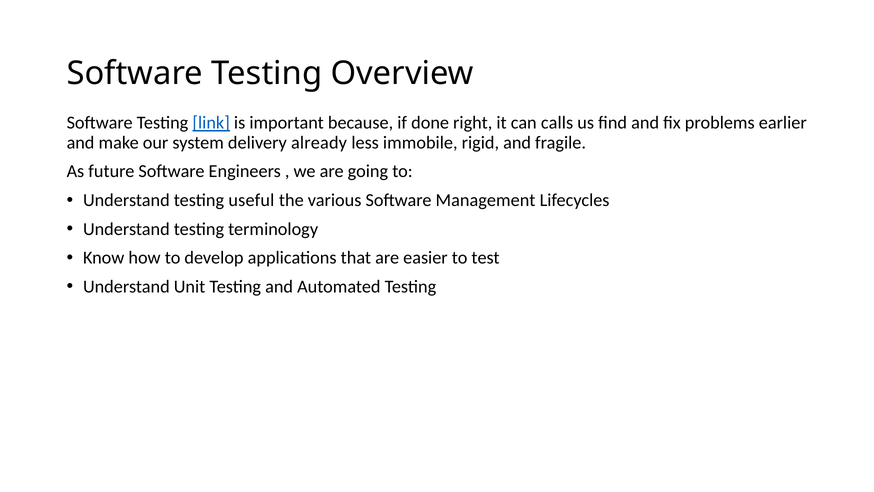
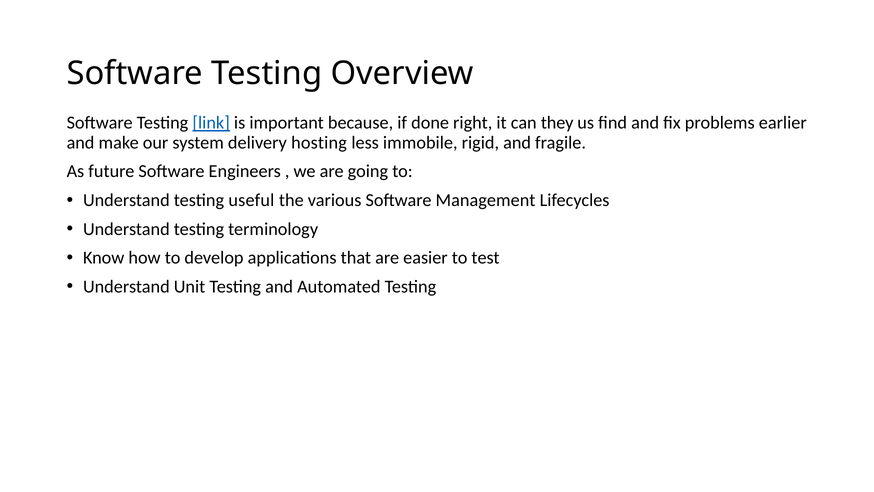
calls: calls -> they
already: already -> hosting
